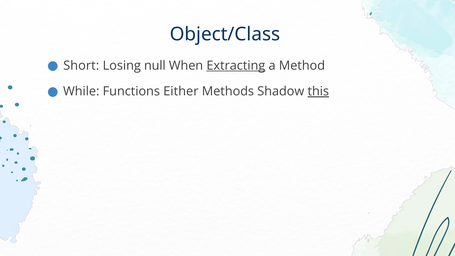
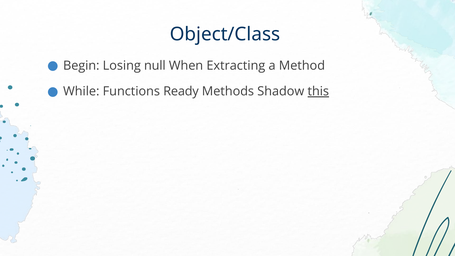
Short: Short -> Begin
Extracting underline: present -> none
Either: Either -> Ready
